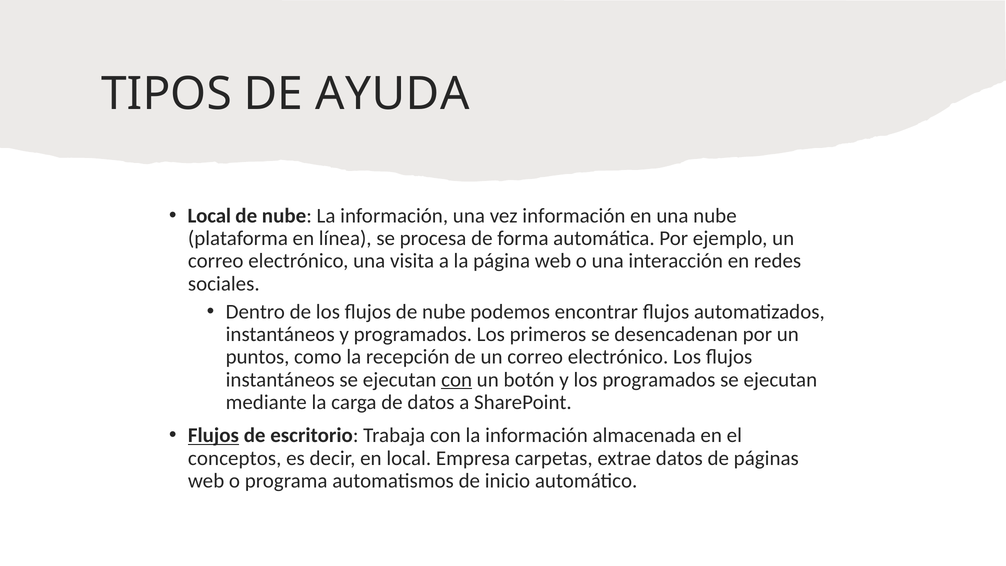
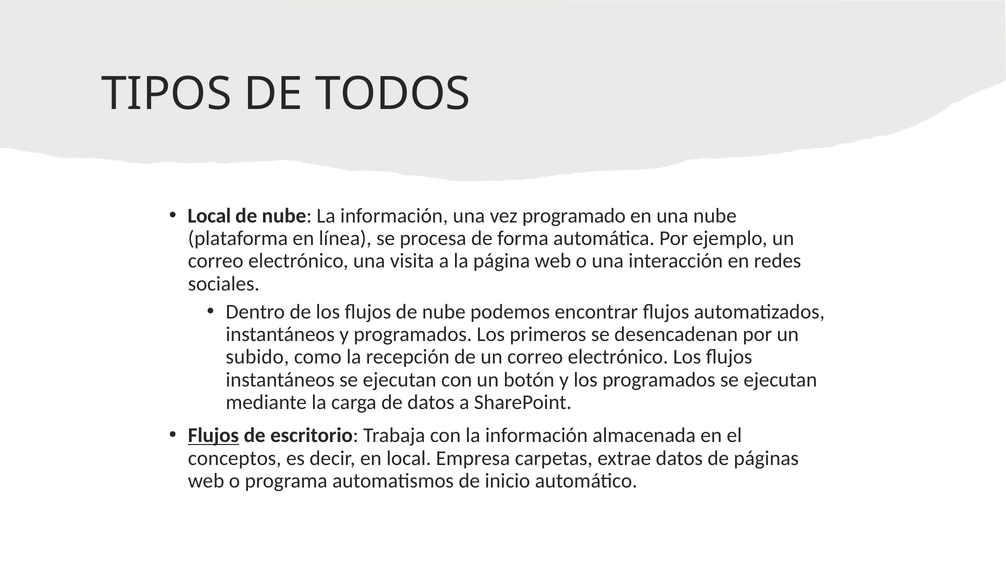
AYUDA: AYUDA -> TODOS
vez información: información -> programado
puntos: puntos -> subido
con at (457, 380) underline: present -> none
